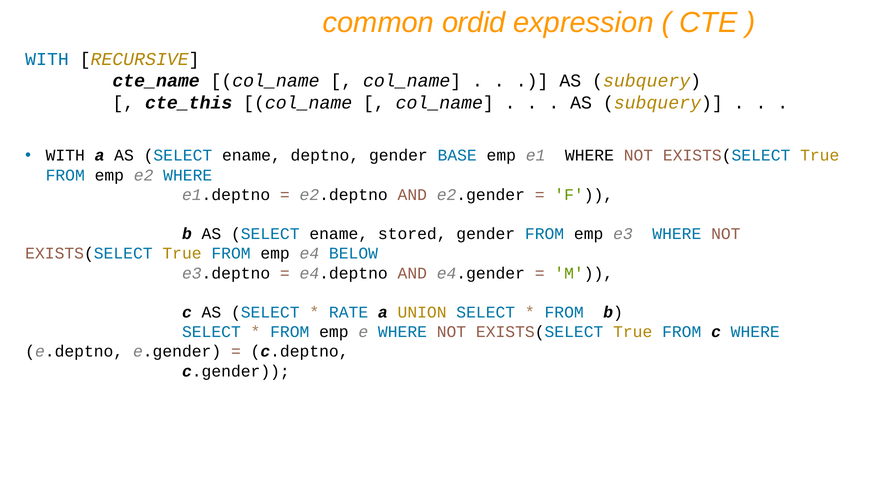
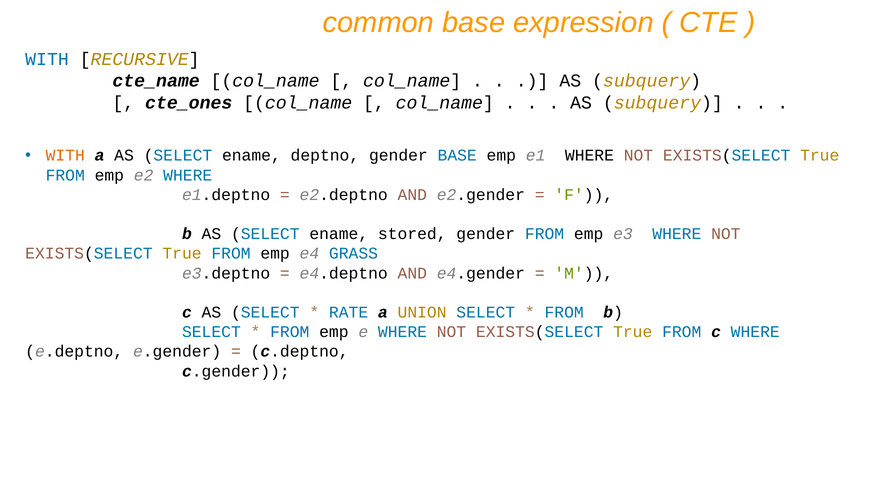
common ordid: ordid -> base
cte_this: cte_this -> cte_ones
WITH at (65, 156) colour: black -> orange
BELOW: BELOW -> GRASS
